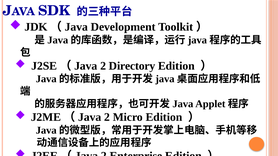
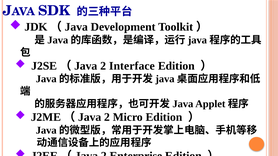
Directory: Directory -> Interface
